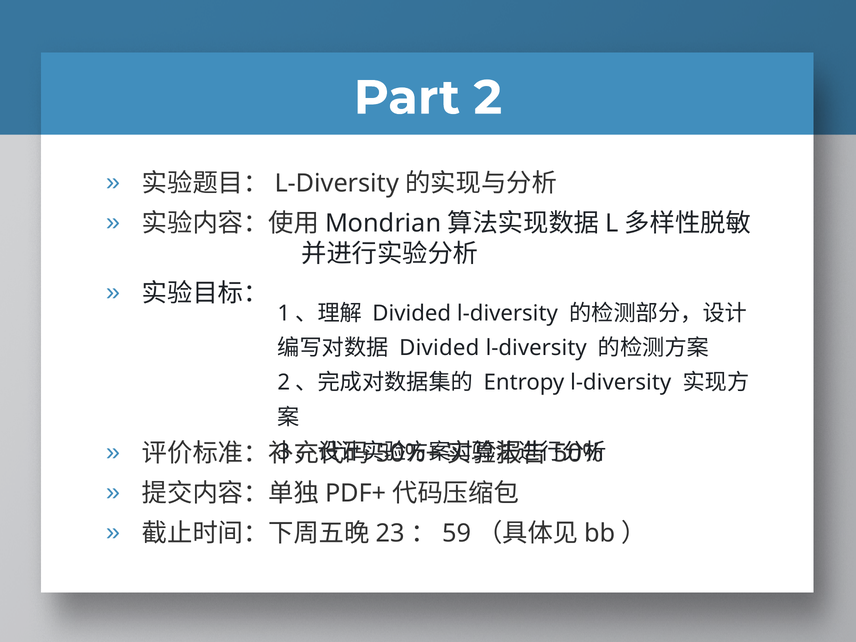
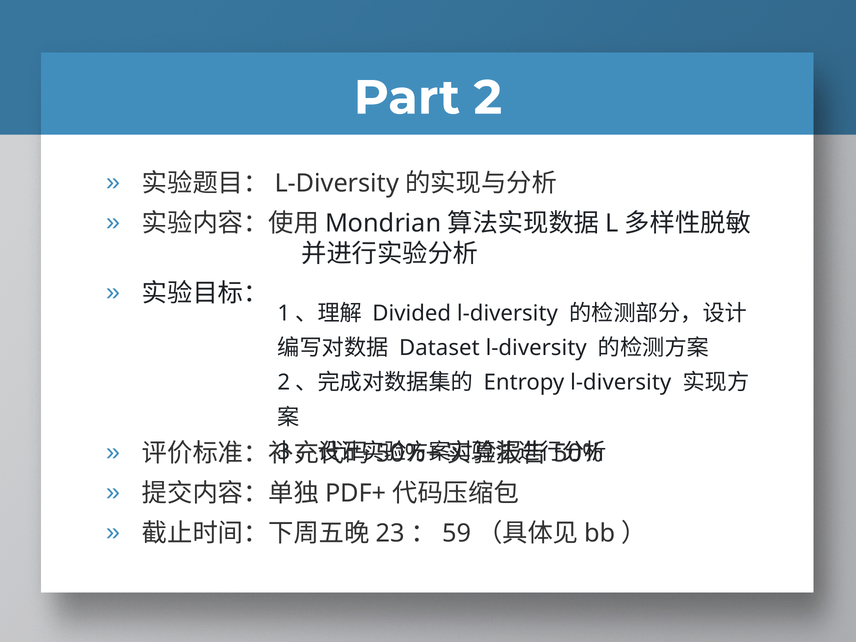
Divided at (439, 348): Divided -> Dataset
